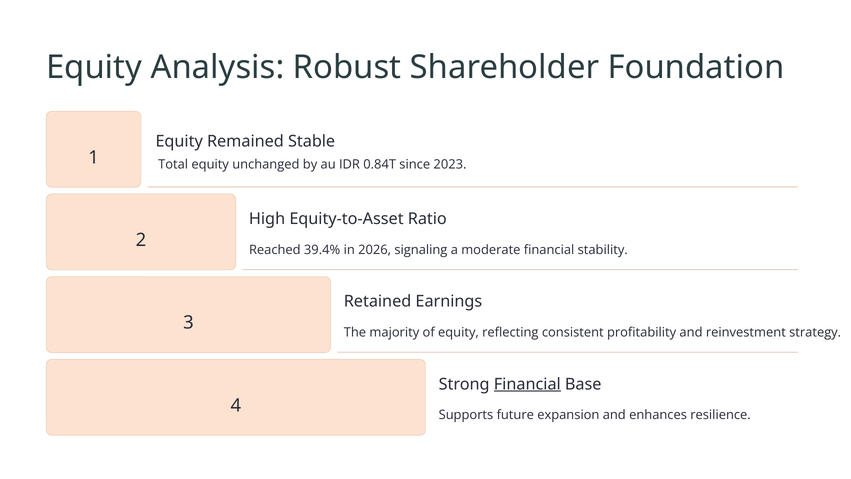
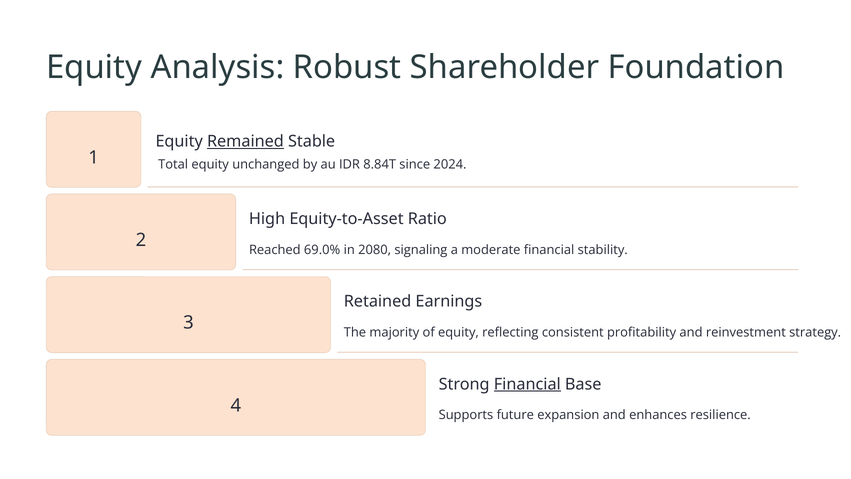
Remained underline: none -> present
0.84T: 0.84T -> 8.84T
2023: 2023 -> 2024
39.4%: 39.4% -> 69.0%
2026: 2026 -> 2080
